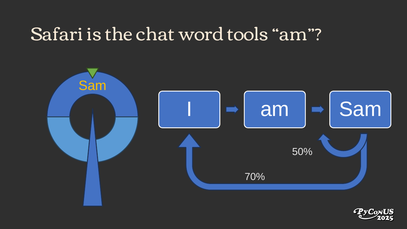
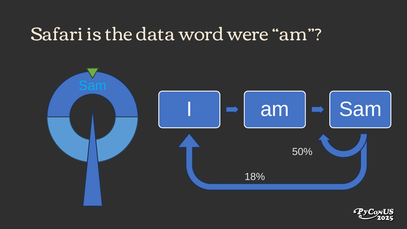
chat: chat -> data
tools: tools -> were
Sam at (93, 86) colour: yellow -> light blue
70%: 70% -> 18%
